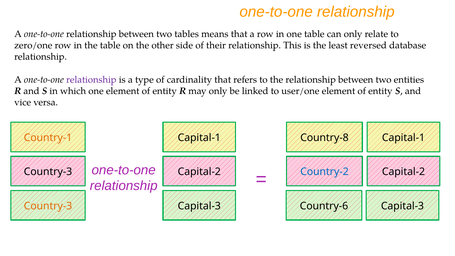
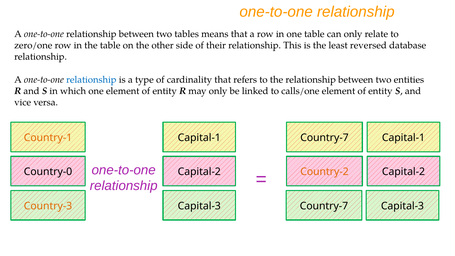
relationship at (91, 80) colour: purple -> blue
user/one: user/one -> calls/one
Capital-1 Country-8: Country-8 -> Country-7
Country-3 at (48, 172): Country-3 -> Country-0
Country-2 colour: blue -> orange
Capital-3 Country-6: Country-6 -> Country-7
